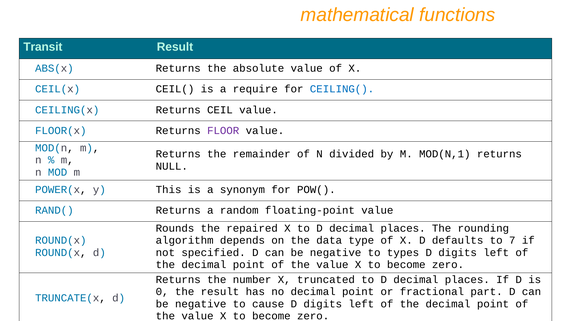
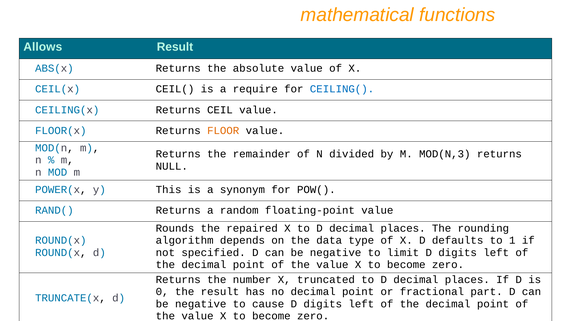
Transit: Transit -> Allows
FLOOR colour: purple -> orange
MOD(N,1: MOD(N,1 -> MOD(N,3
7: 7 -> 1
types: types -> limit
